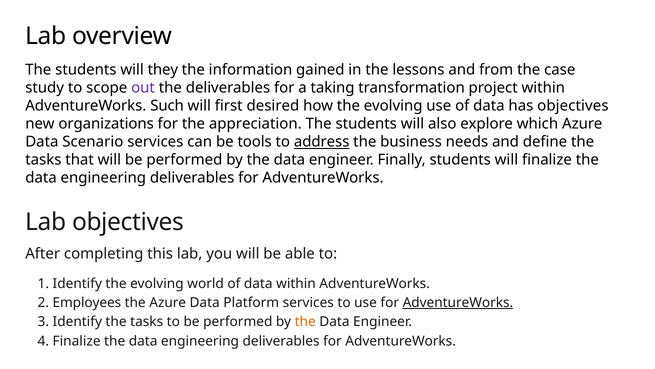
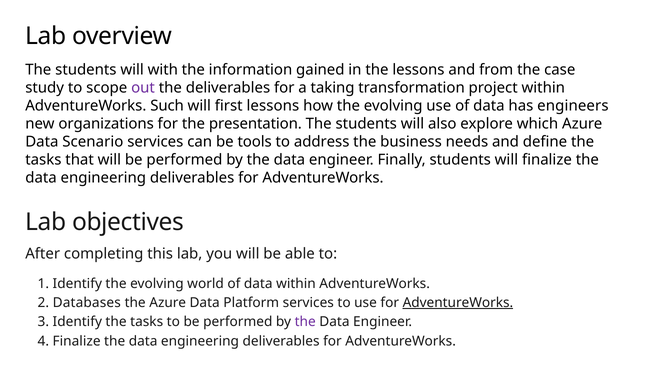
they: they -> with
first desired: desired -> lessons
has objectives: objectives -> engineers
appreciation: appreciation -> presentation
address underline: present -> none
Employees: Employees -> Databases
the at (305, 321) colour: orange -> purple
